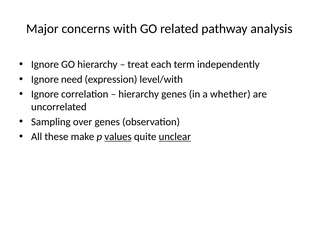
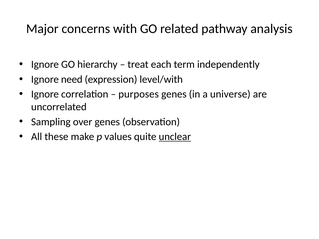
hierarchy at (139, 94): hierarchy -> purposes
whether: whether -> universe
values underline: present -> none
